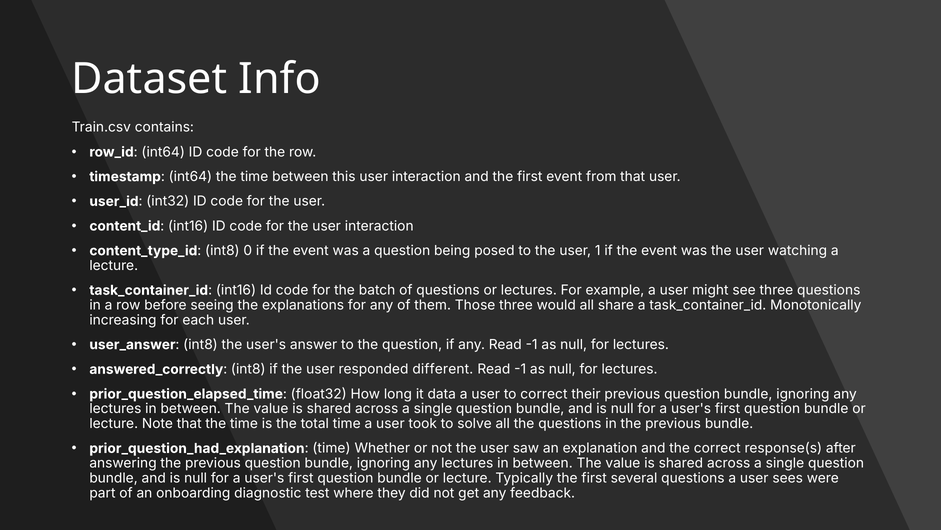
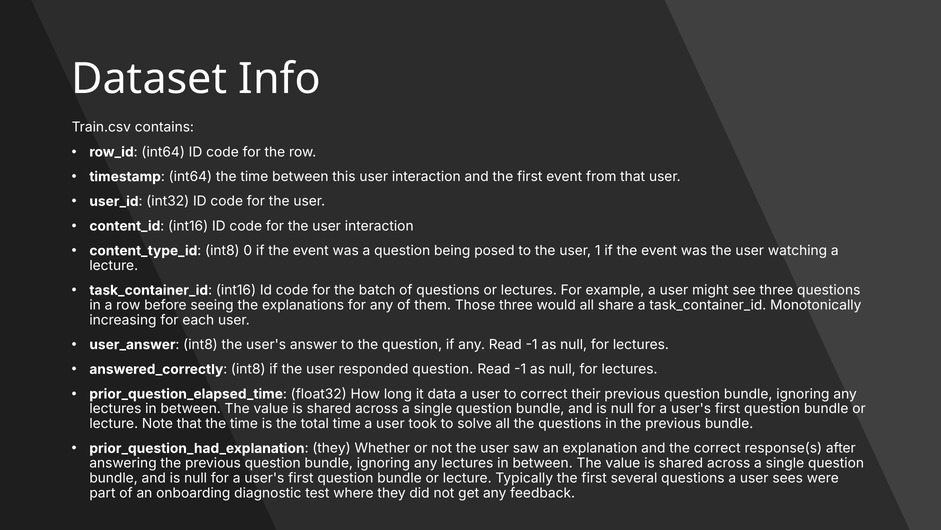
responded different: different -> question
prior_question_had_explanation time: time -> they
